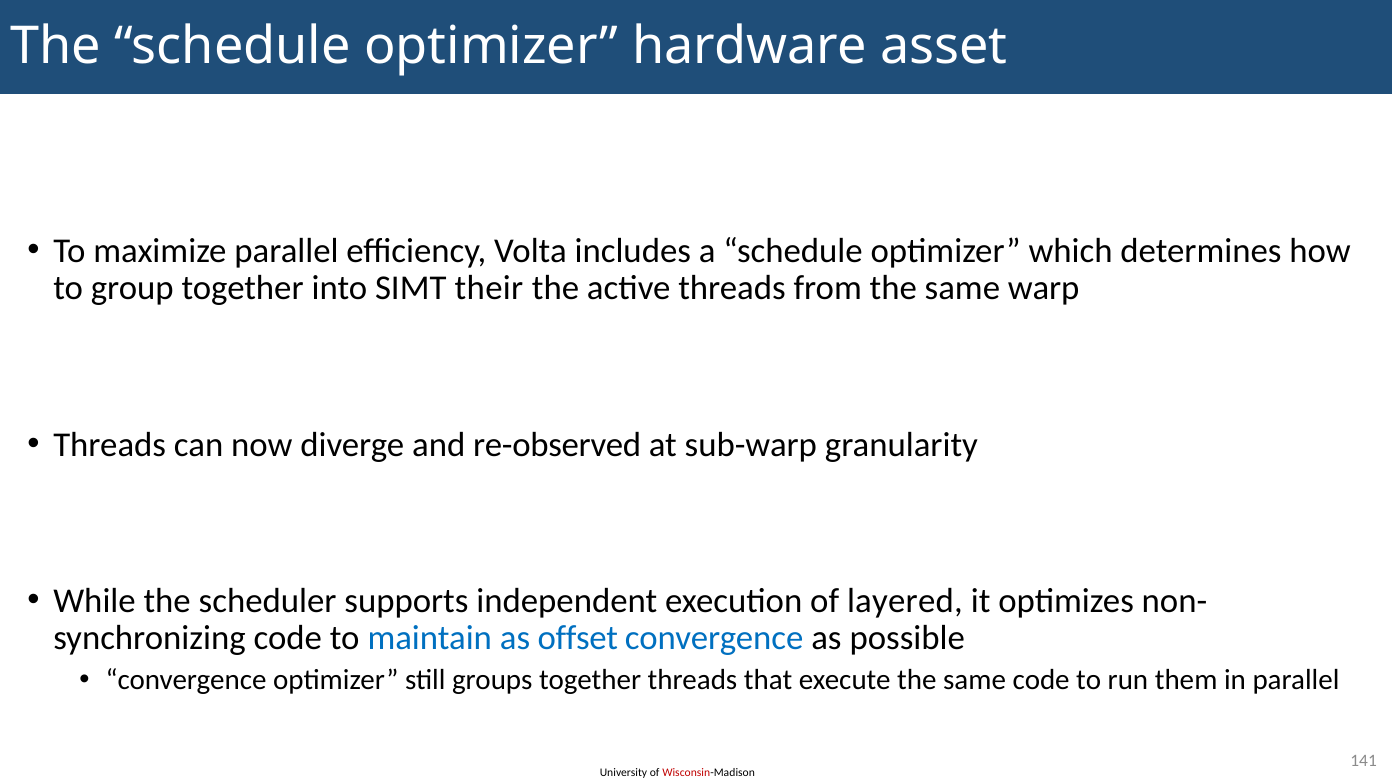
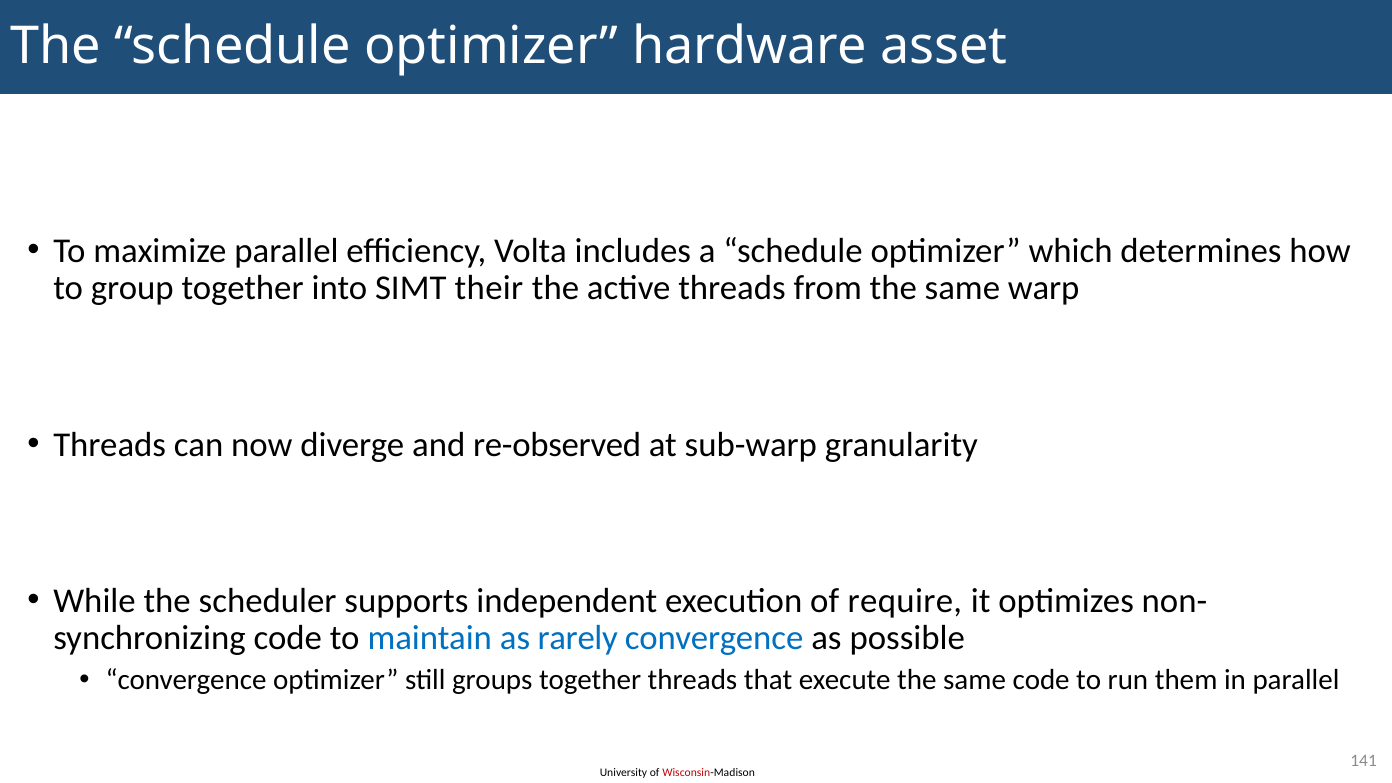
layered: layered -> require
offset: offset -> rarely
